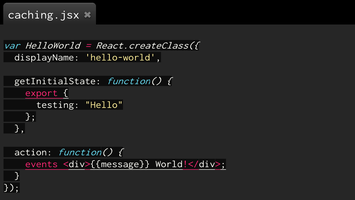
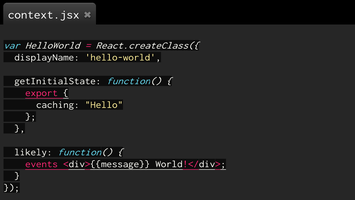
caching.jsx: caching.jsx -> context.jsx
testing: testing -> caching
action: action -> likely
